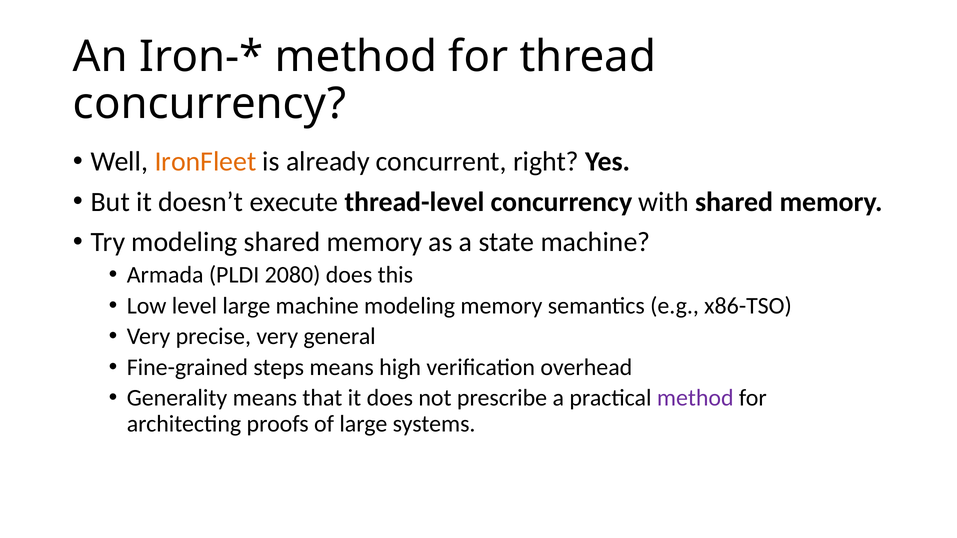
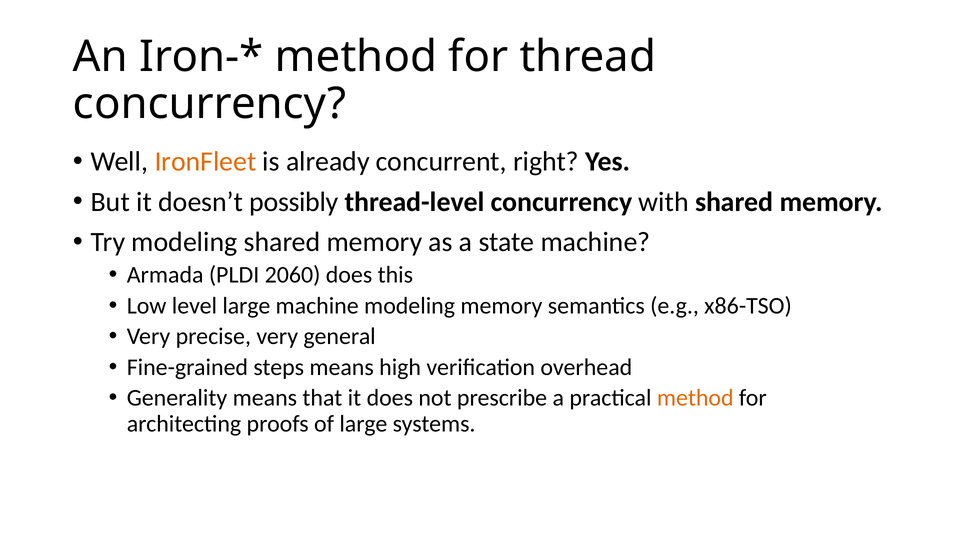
execute: execute -> possibly
2080: 2080 -> 2060
method at (695, 398) colour: purple -> orange
